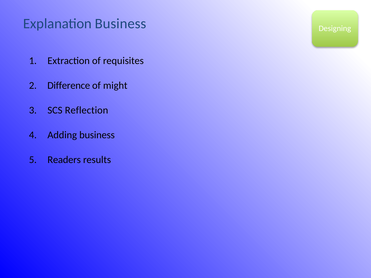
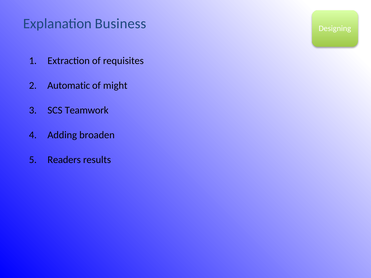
Difference: Difference -> Automatic
Reflection: Reflection -> Teamwork
Adding business: business -> broaden
